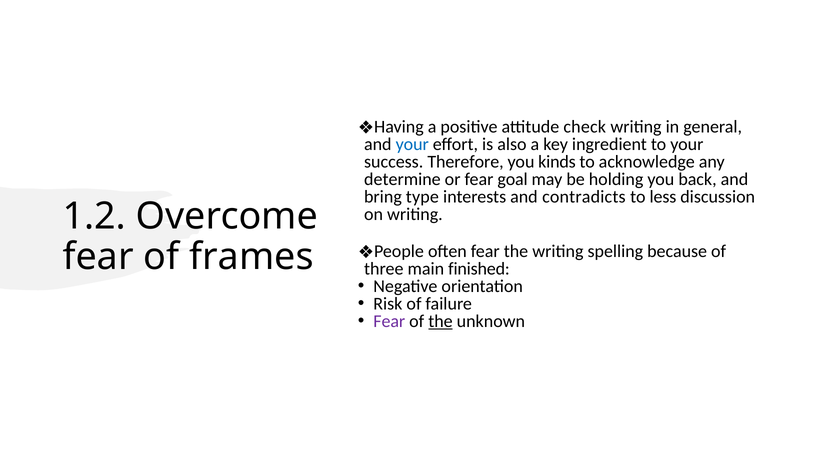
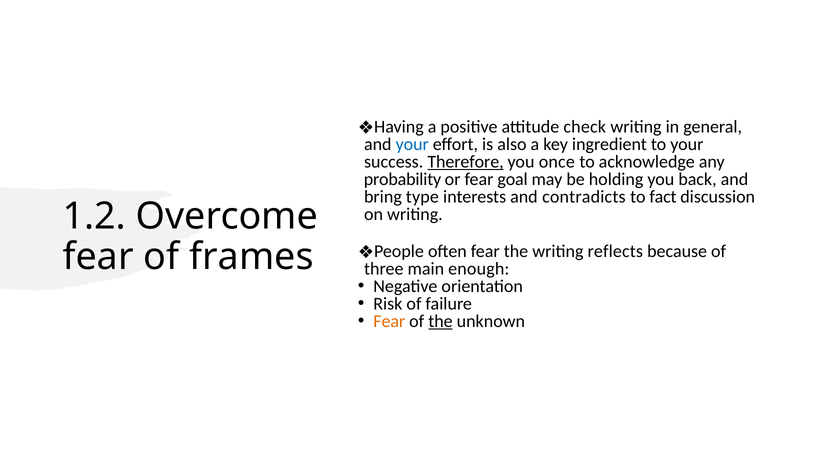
Therefore underline: none -> present
kinds: kinds -> once
determine: determine -> probability
less: less -> fact
spelling: spelling -> reflects
finished: finished -> enough
Fear at (389, 321) colour: purple -> orange
